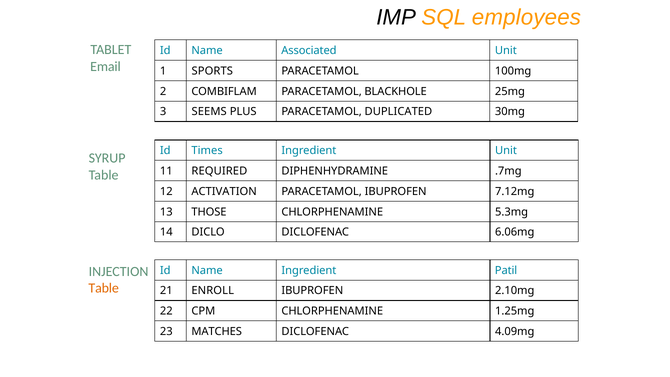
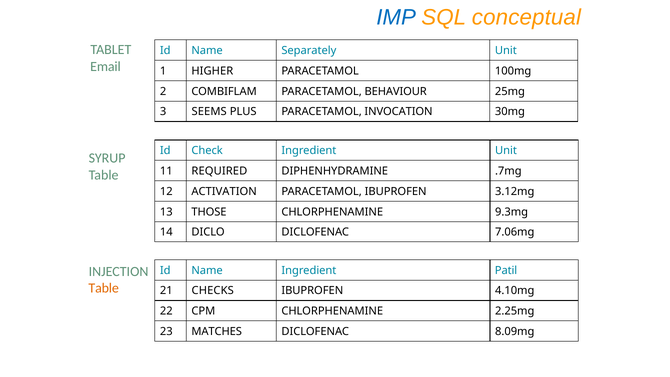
IMP colour: black -> blue
employees: employees -> conceptual
Associated: Associated -> Separately
SPORTS: SPORTS -> HIGHER
BLACKHOLE: BLACKHOLE -> BEHAVIOUR
DUPLICATED: DUPLICATED -> INVOCATION
Times: Times -> Check
7.12mg: 7.12mg -> 3.12mg
5.3mg: 5.3mg -> 9.3mg
6.06mg: 6.06mg -> 7.06mg
ENROLL: ENROLL -> CHECKS
2.10mg: 2.10mg -> 4.10mg
1.25mg: 1.25mg -> 2.25mg
4.09mg: 4.09mg -> 8.09mg
